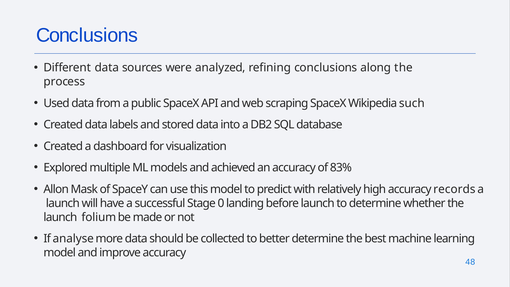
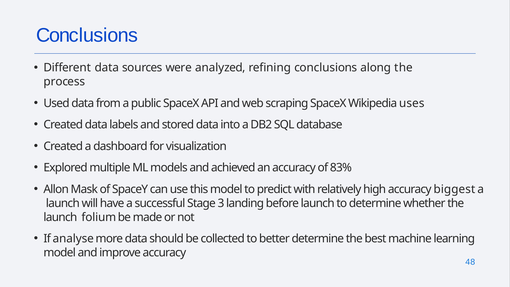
such: such -> uses
records: records -> biggest
0: 0 -> 3
